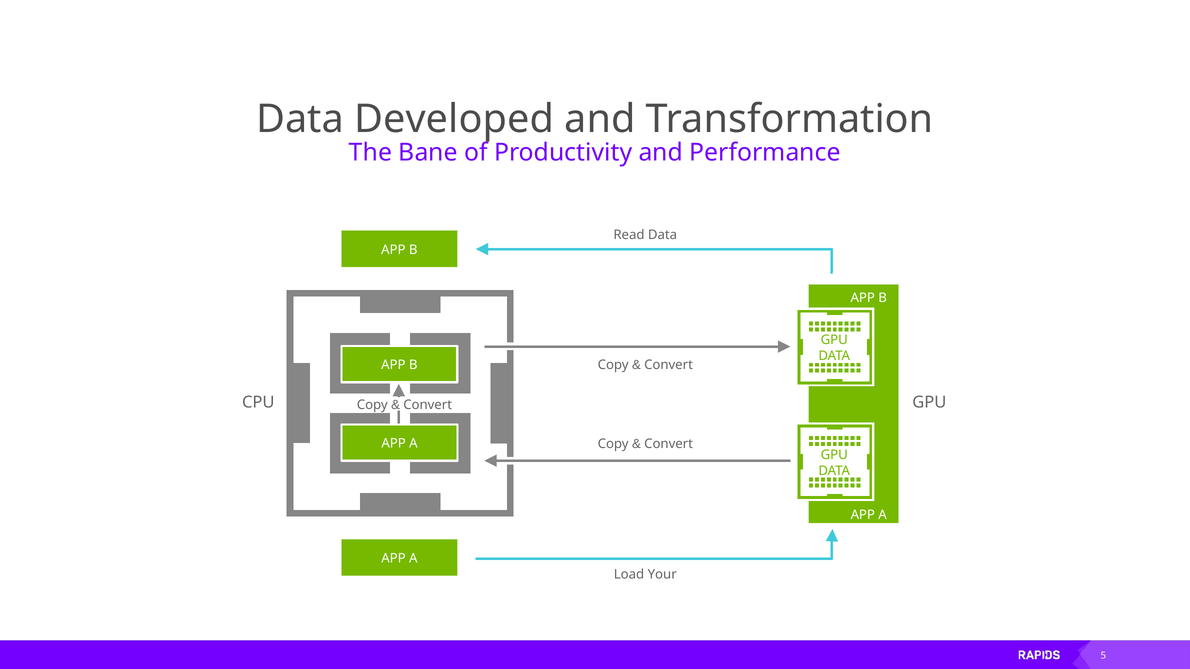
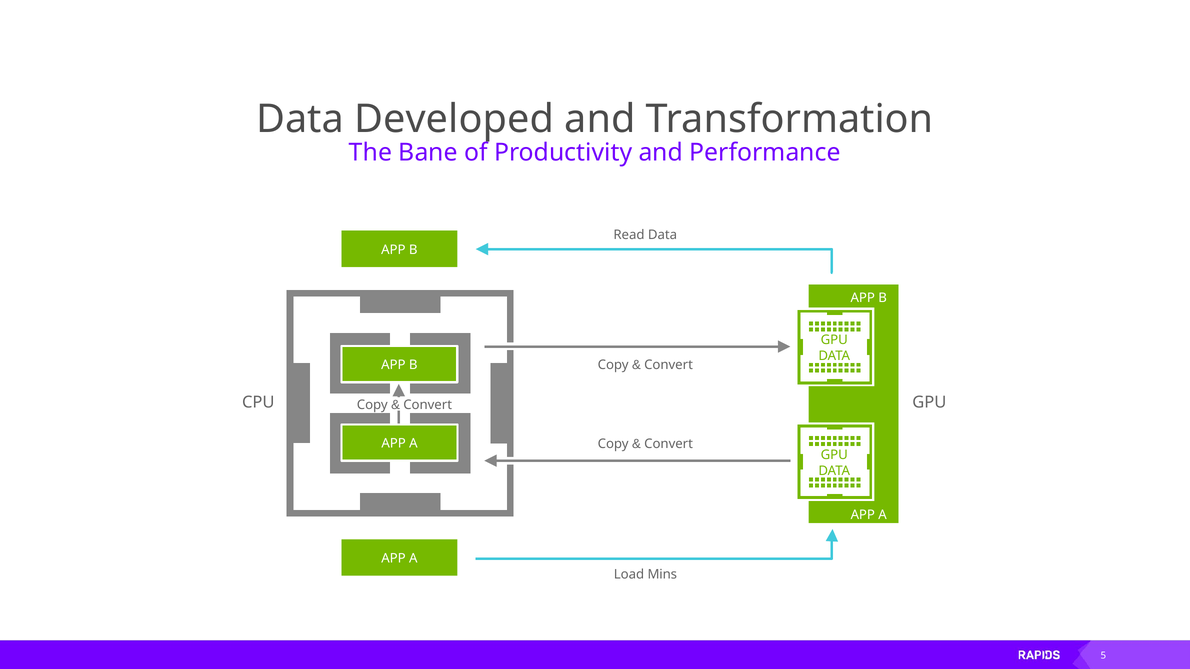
Your: Your -> Mins
